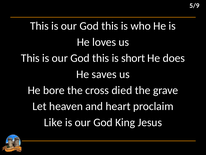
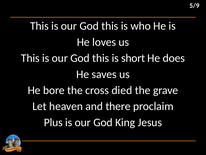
heart: heart -> there
Like: Like -> Plus
